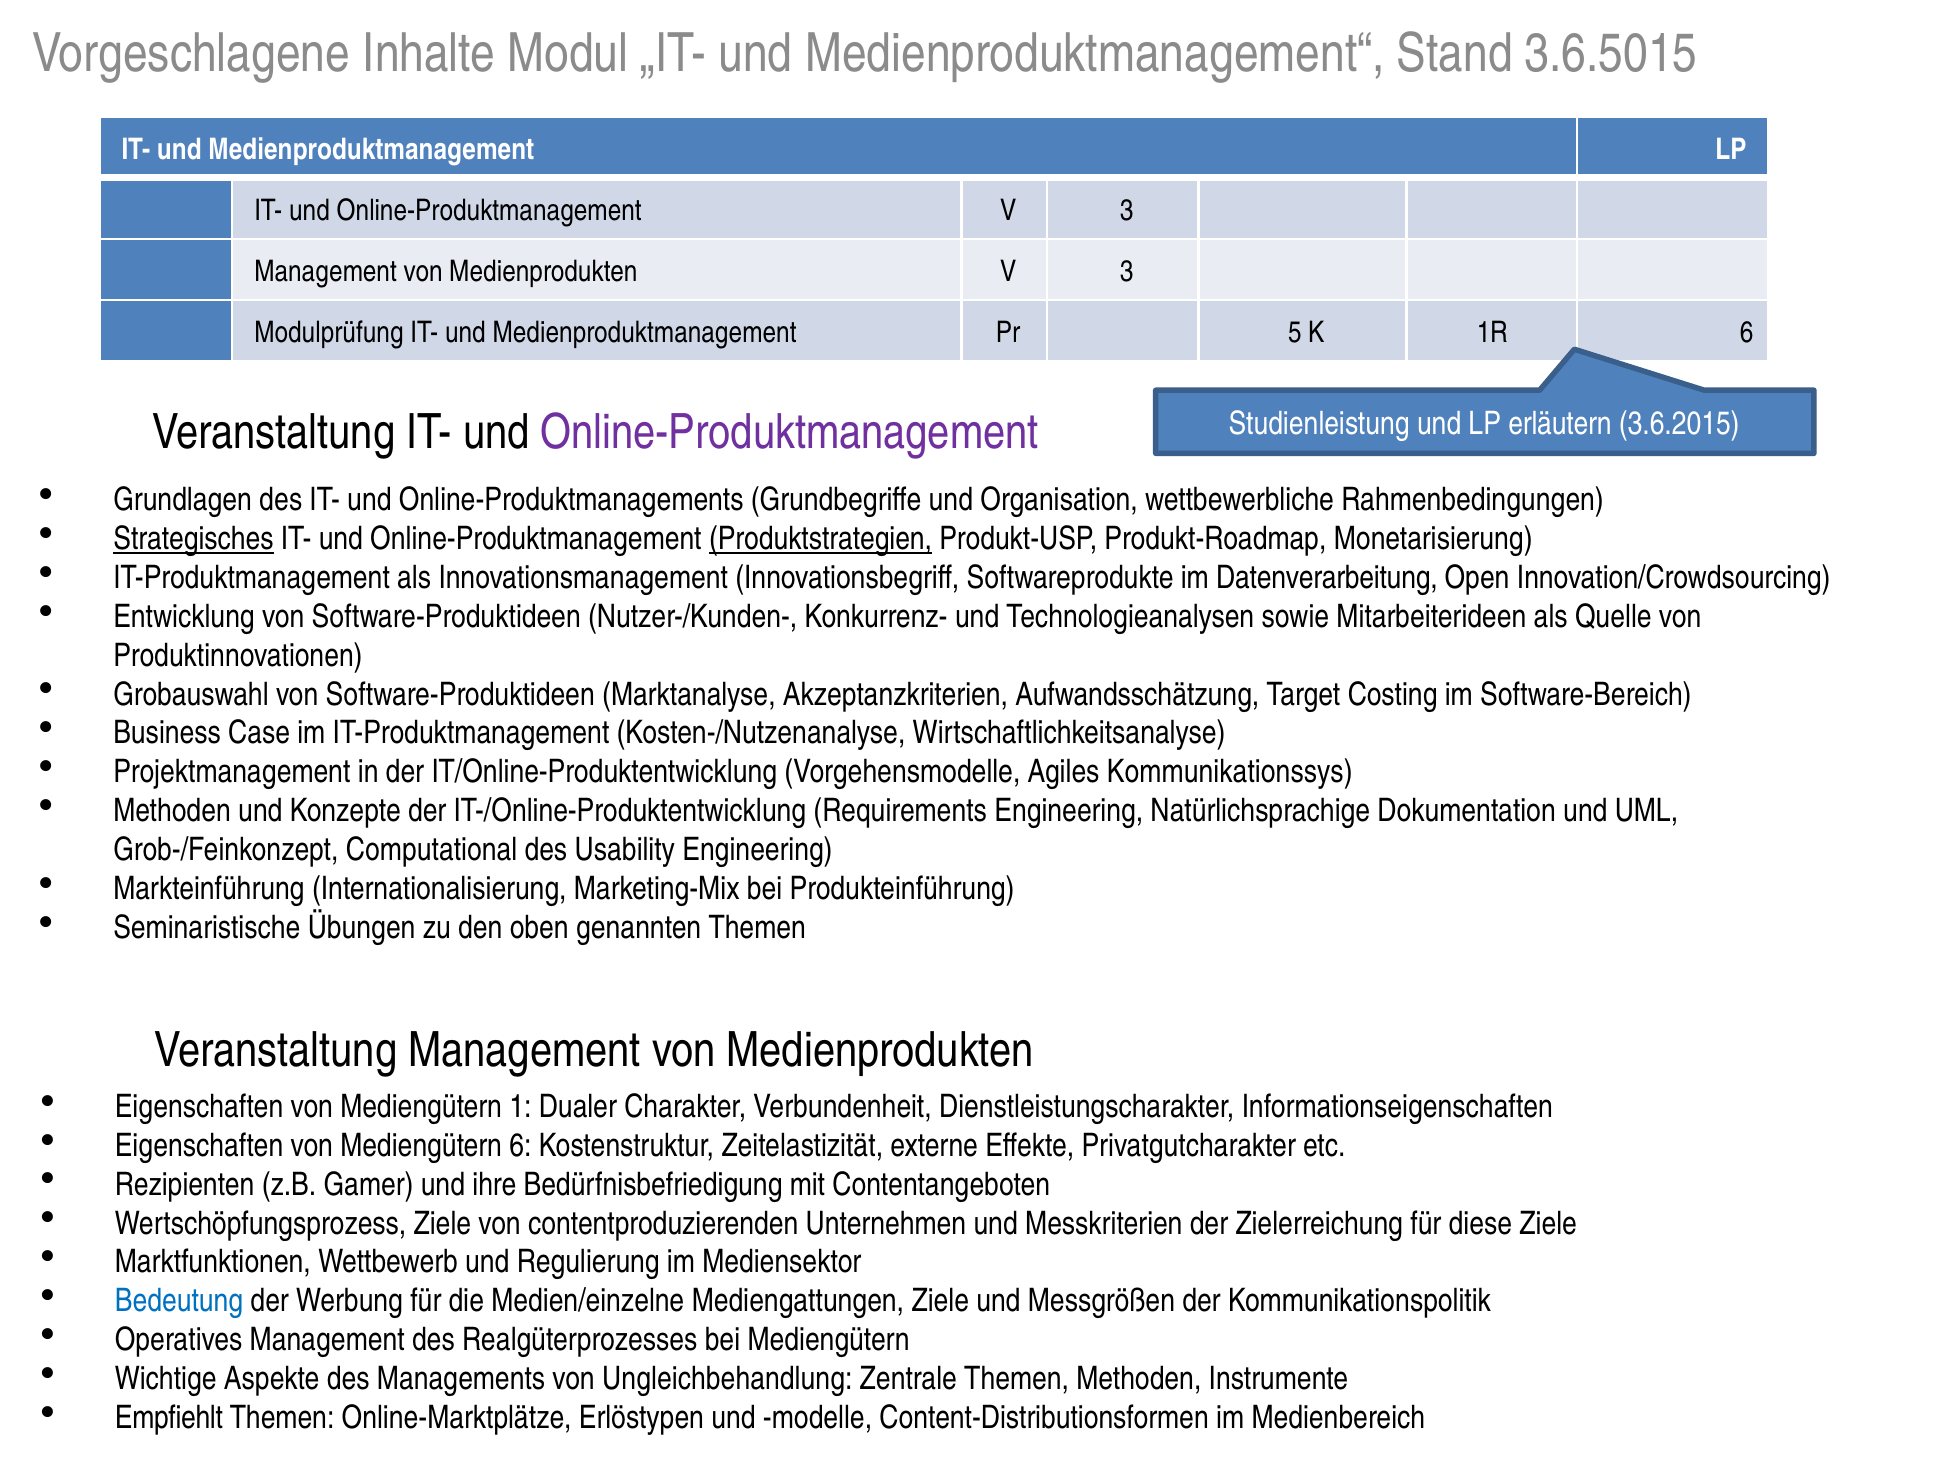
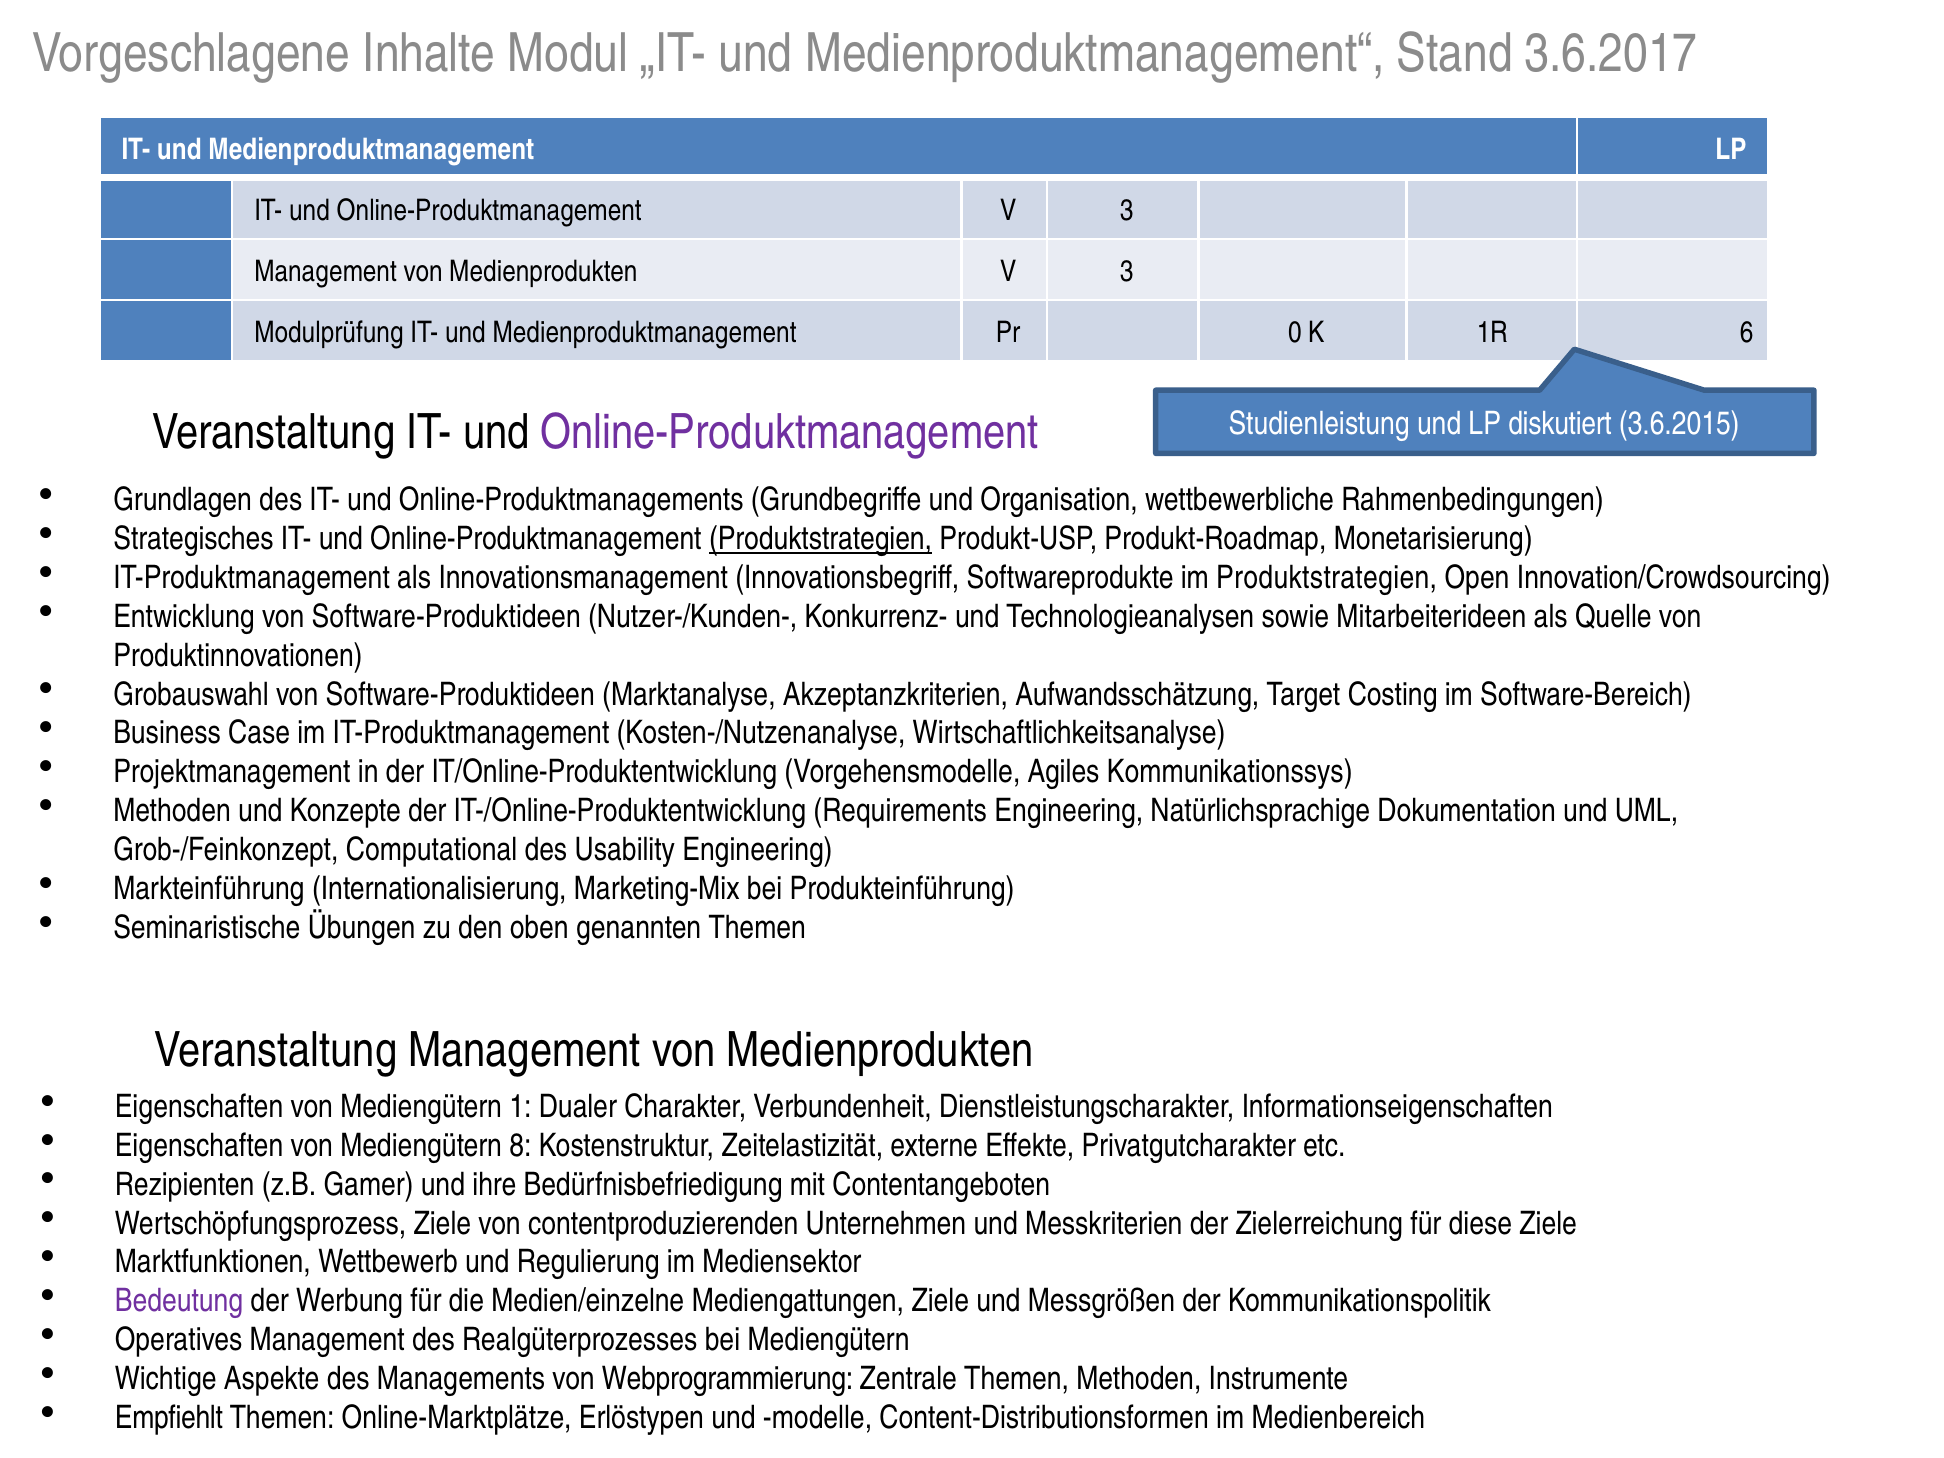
3.6.5015: 3.6.5015 -> 3.6.2017
5: 5 -> 0
erläutern: erläutern -> diskutiert
Strategisches underline: present -> none
im Datenverarbeitung: Datenverarbeitung -> Produktstrategien
Mediengütern 6: 6 -> 8
Bedeutung colour: blue -> purple
Ungleichbehandlung: Ungleichbehandlung -> Webprogrammierung
